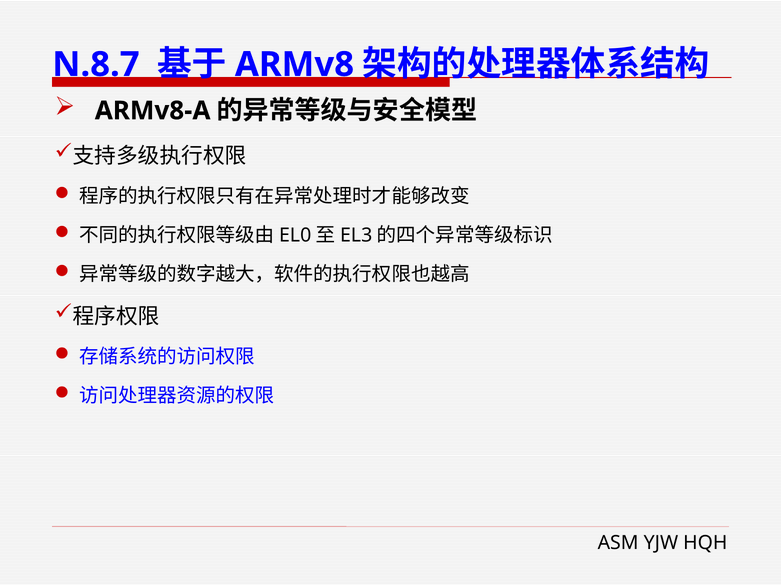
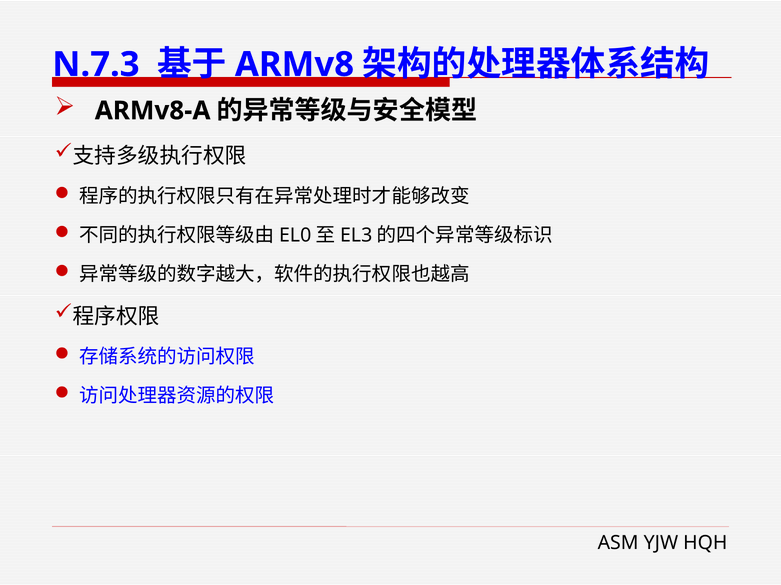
N.8.7: N.8.7 -> N.7.3
